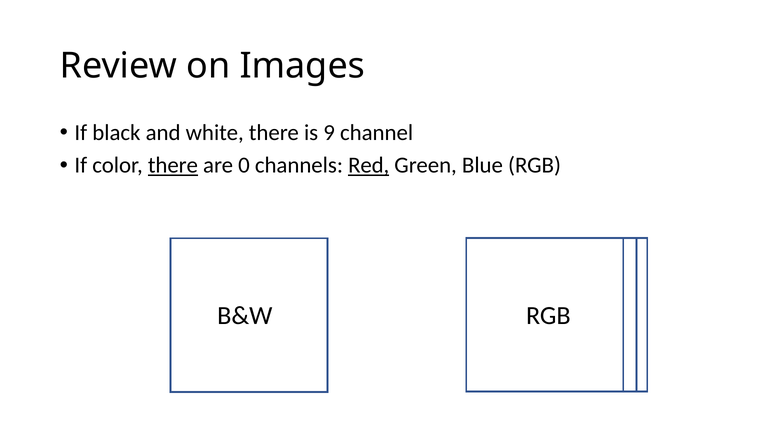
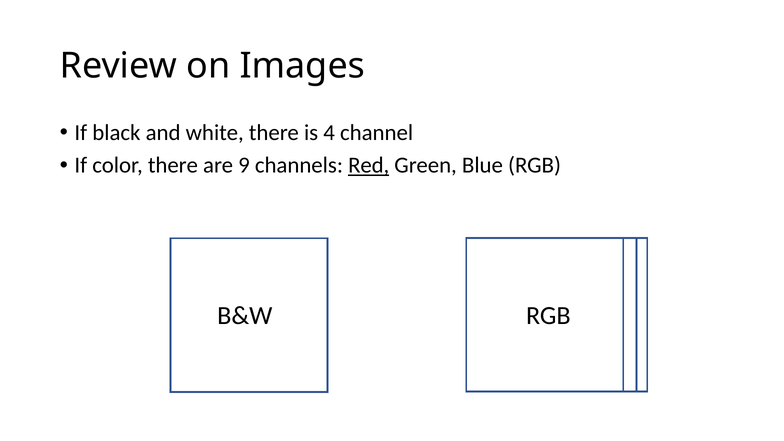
9: 9 -> 4
there at (173, 165) underline: present -> none
0: 0 -> 9
